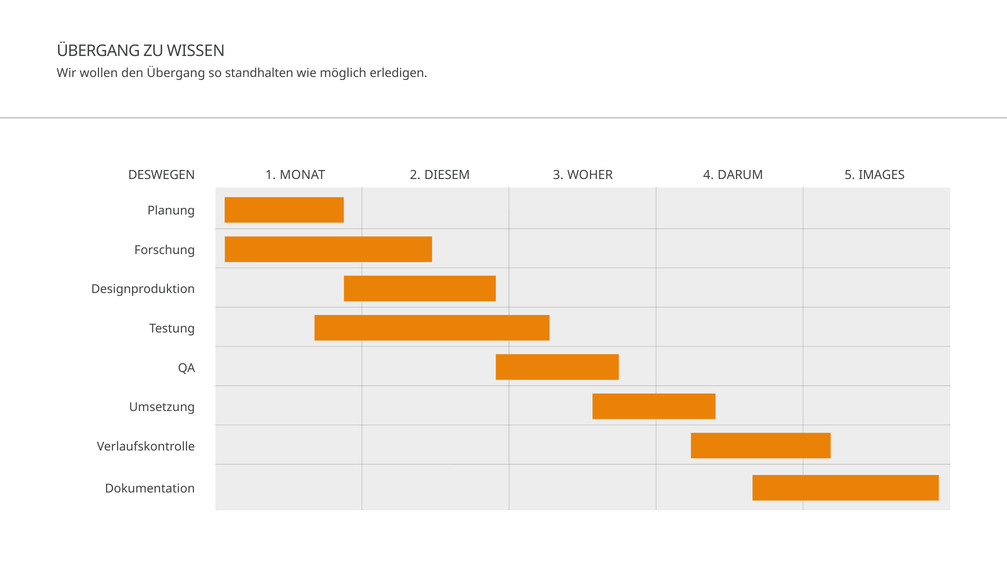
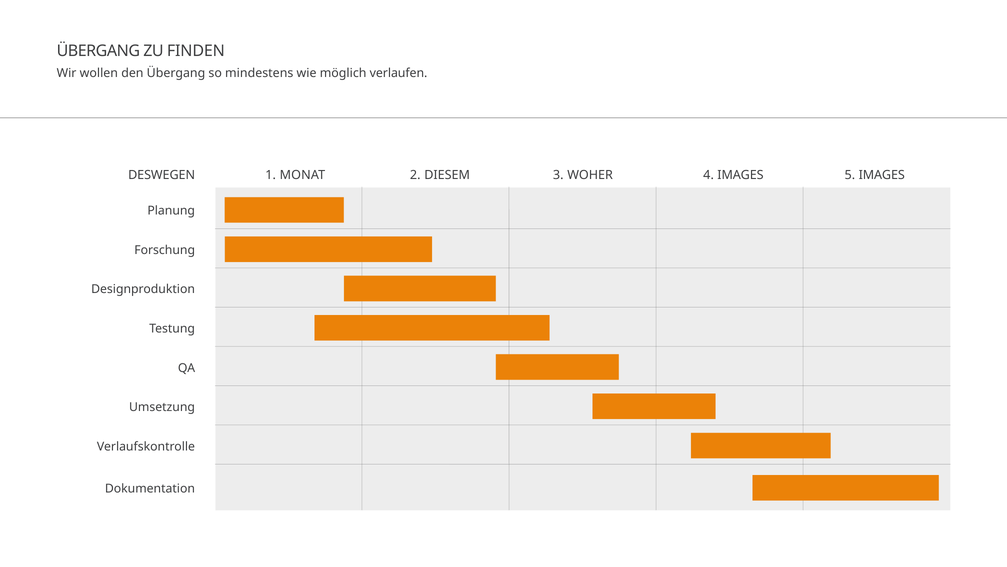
WISSEN: WISSEN -> FINDEN
standhalten: standhalten -> mindestens
erledigen: erledigen -> verlaufen
4 DARUM: DARUM -> IMAGES
